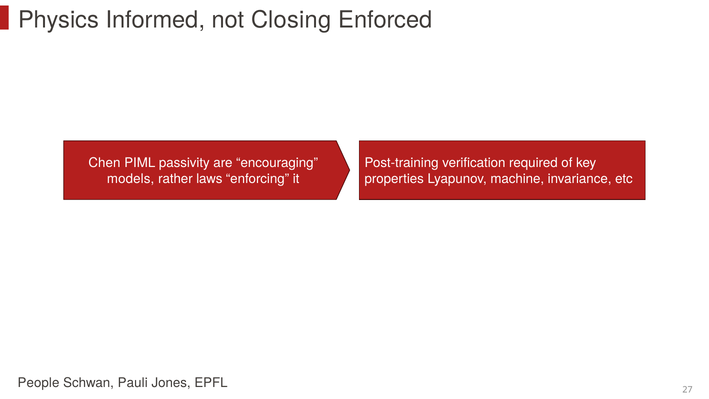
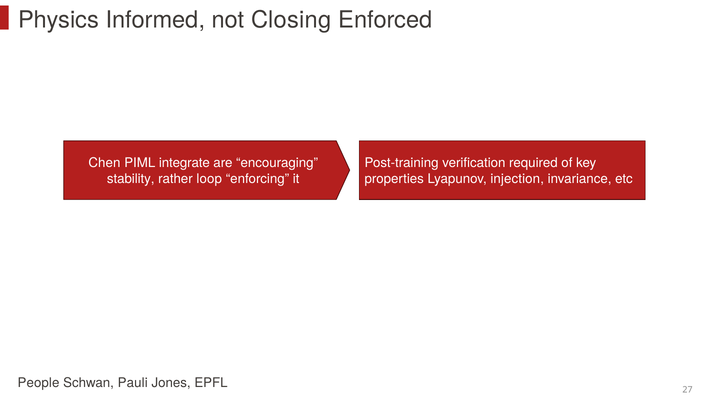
passivity: passivity -> integrate
models: models -> stability
laws: laws -> loop
machine: machine -> injection
